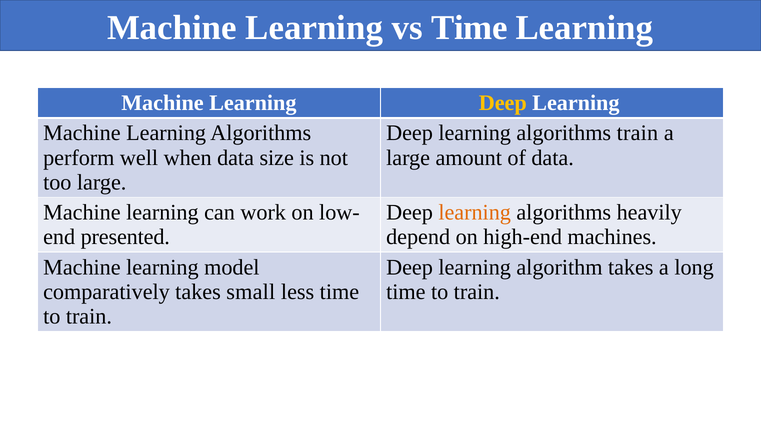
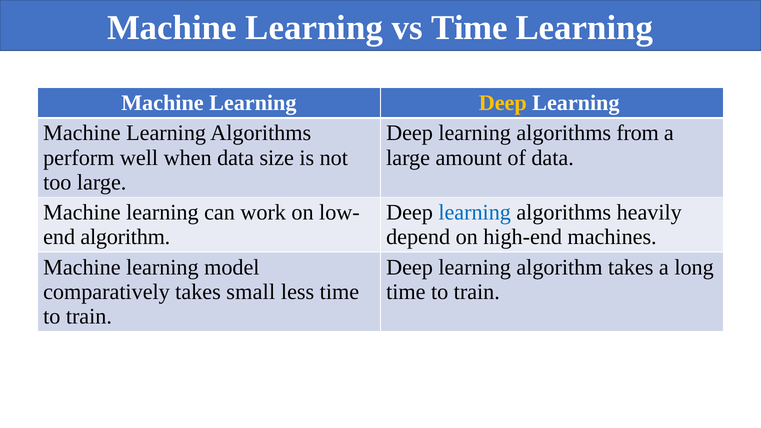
algorithms train: train -> from
learning at (475, 213) colour: orange -> blue
presented at (125, 237): presented -> algorithm
